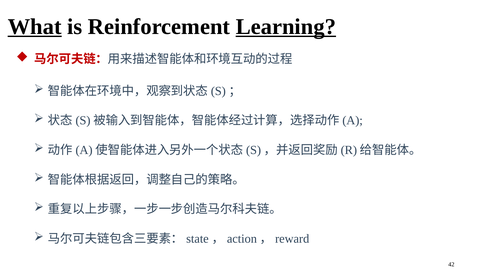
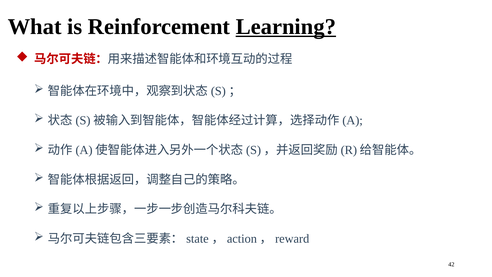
What underline: present -> none
